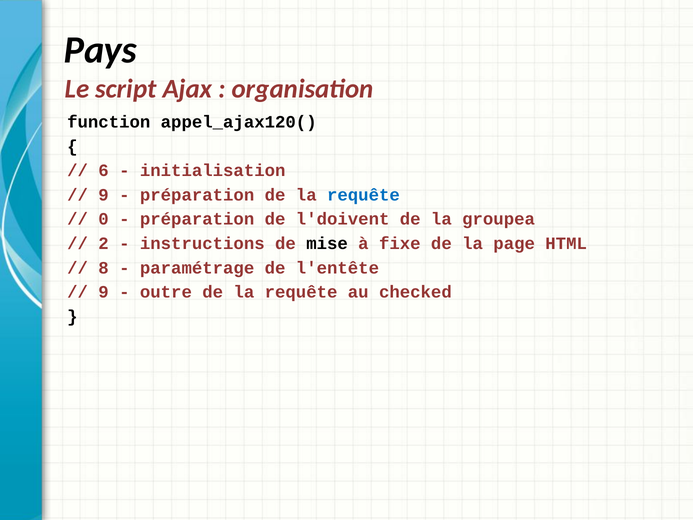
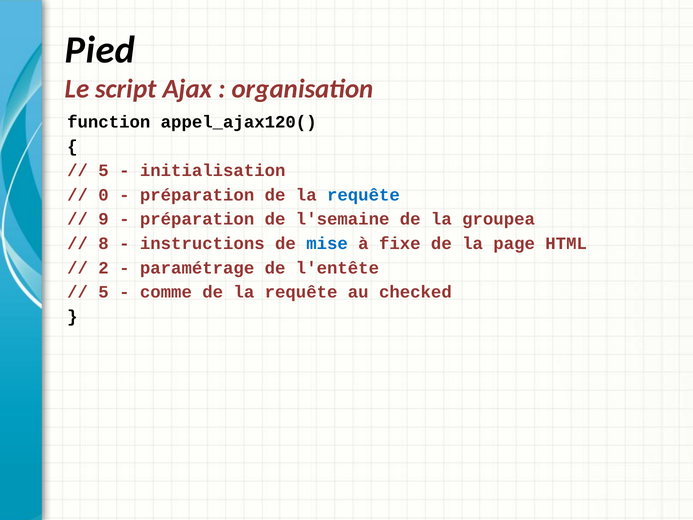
Pays: Pays -> Pied
6 at (104, 171): 6 -> 5
9 at (104, 195): 9 -> 0
0: 0 -> 9
l'doivent: l'doivent -> l'semaine
2: 2 -> 8
mise colour: black -> blue
8: 8 -> 2
9 at (104, 292): 9 -> 5
outre: outre -> comme
